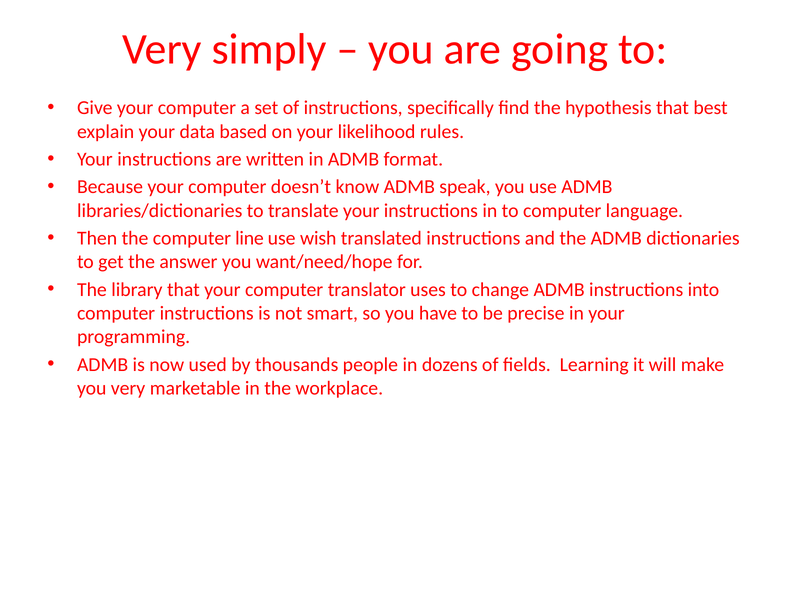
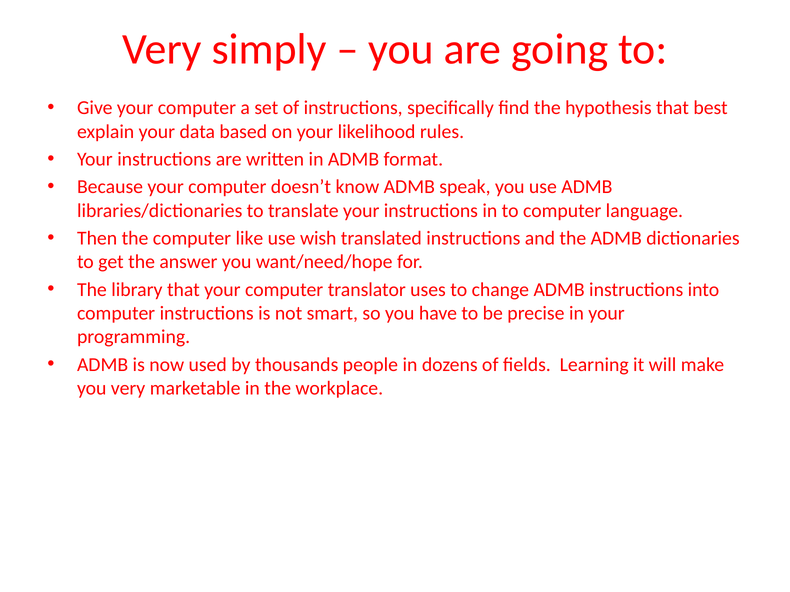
line: line -> like
